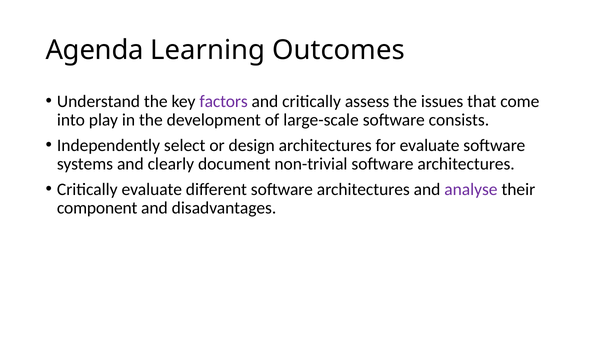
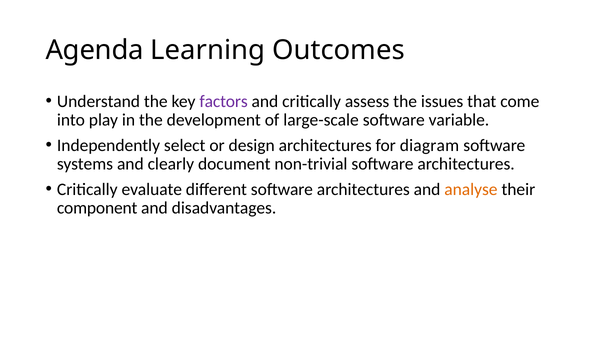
consists: consists -> variable
for evaluate: evaluate -> diagram
analyse colour: purple -> orange
